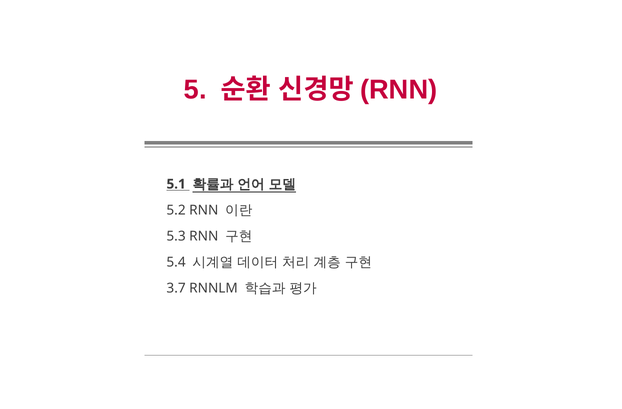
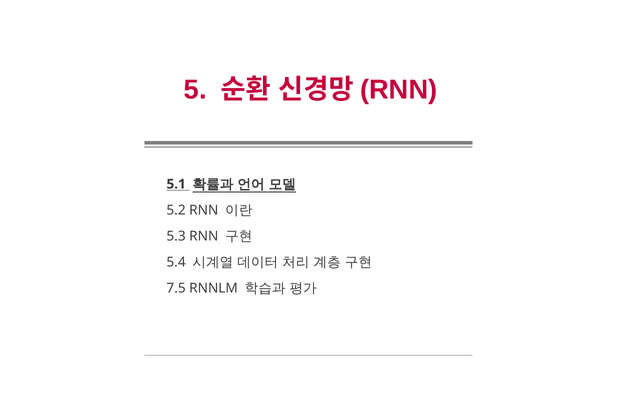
3.7: 3.7 -> 7.5
